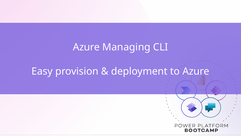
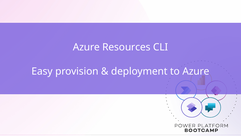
Managing: Managing -> Resources
